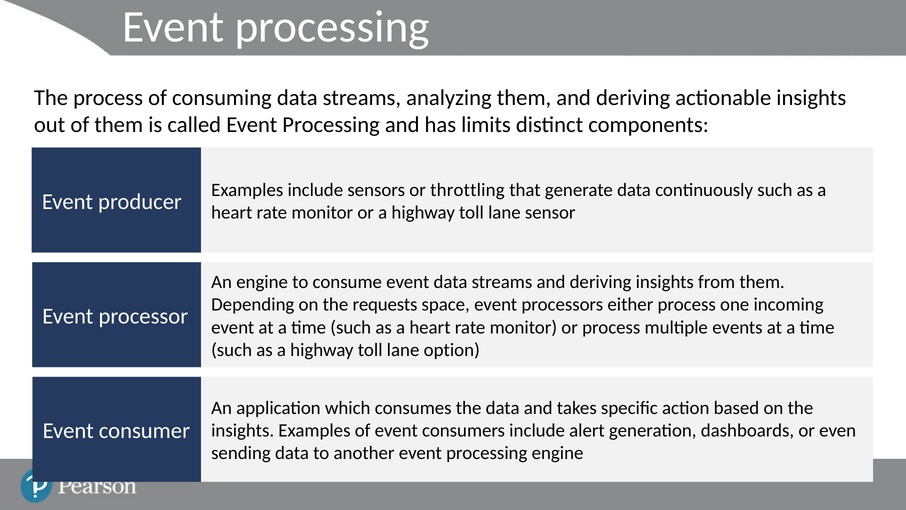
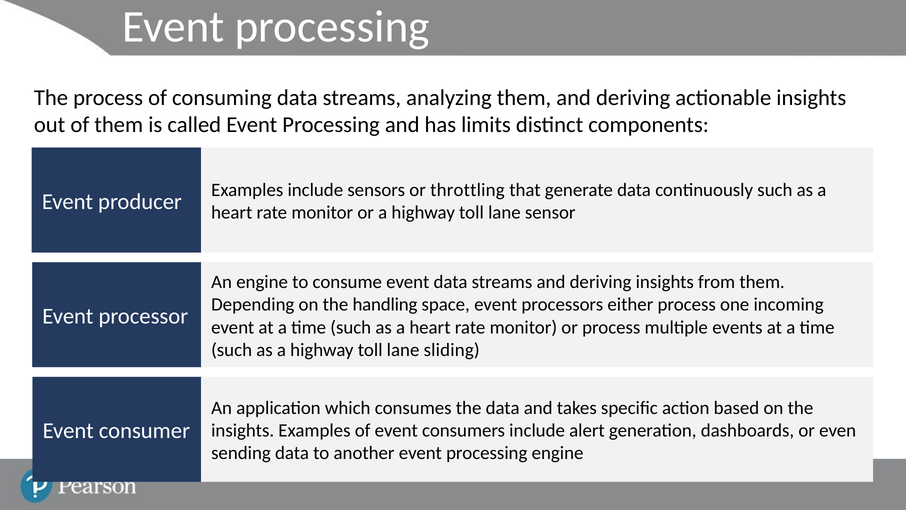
requests: requests -> handling
option: option -> sliding
